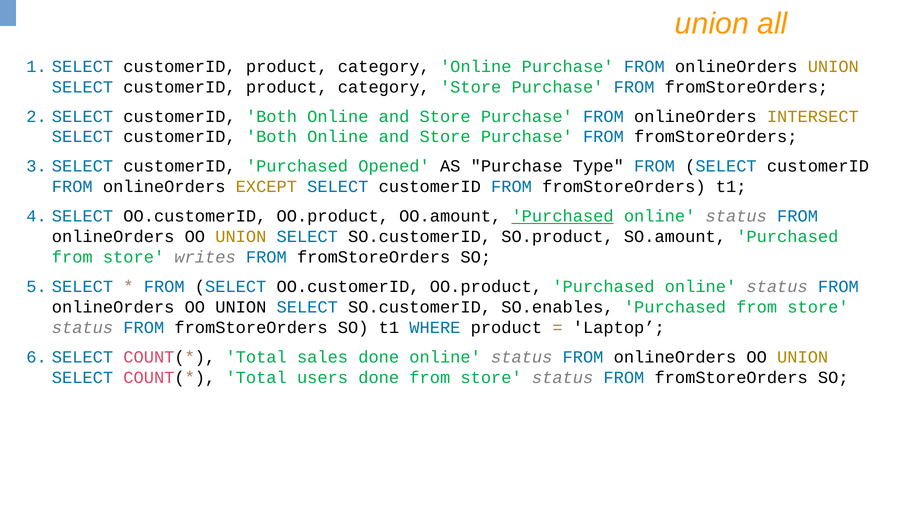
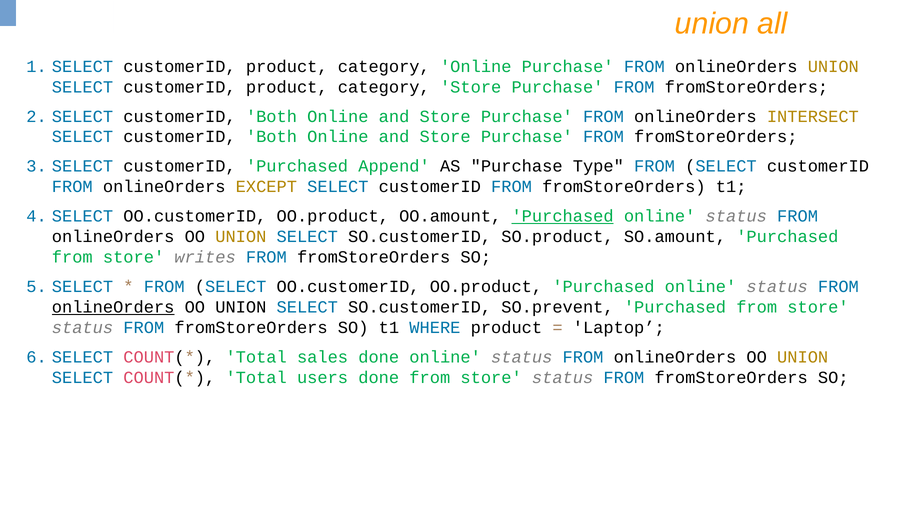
Opened: Opened -> Append
onlineOrders at (113, 307) underline: none -> present
SO.enables: SO.enables -> SO.prevent
